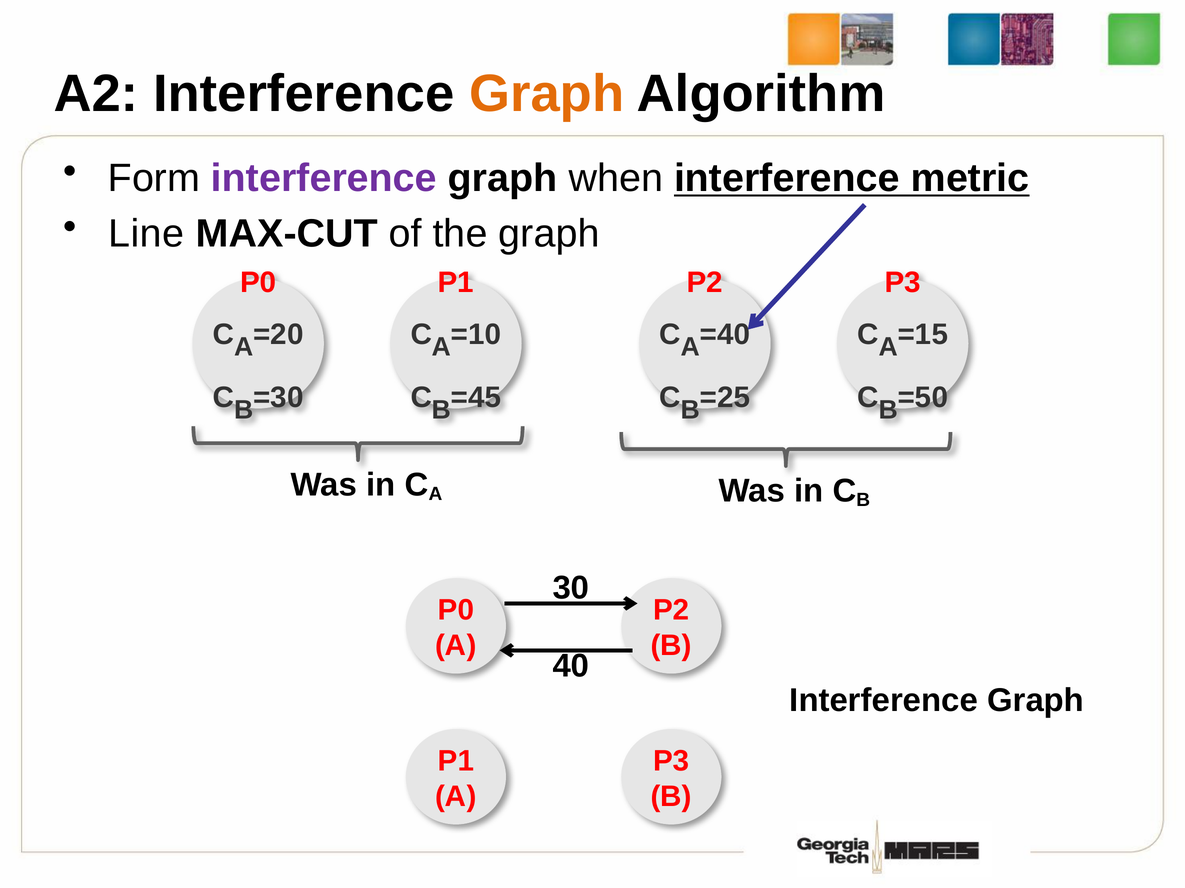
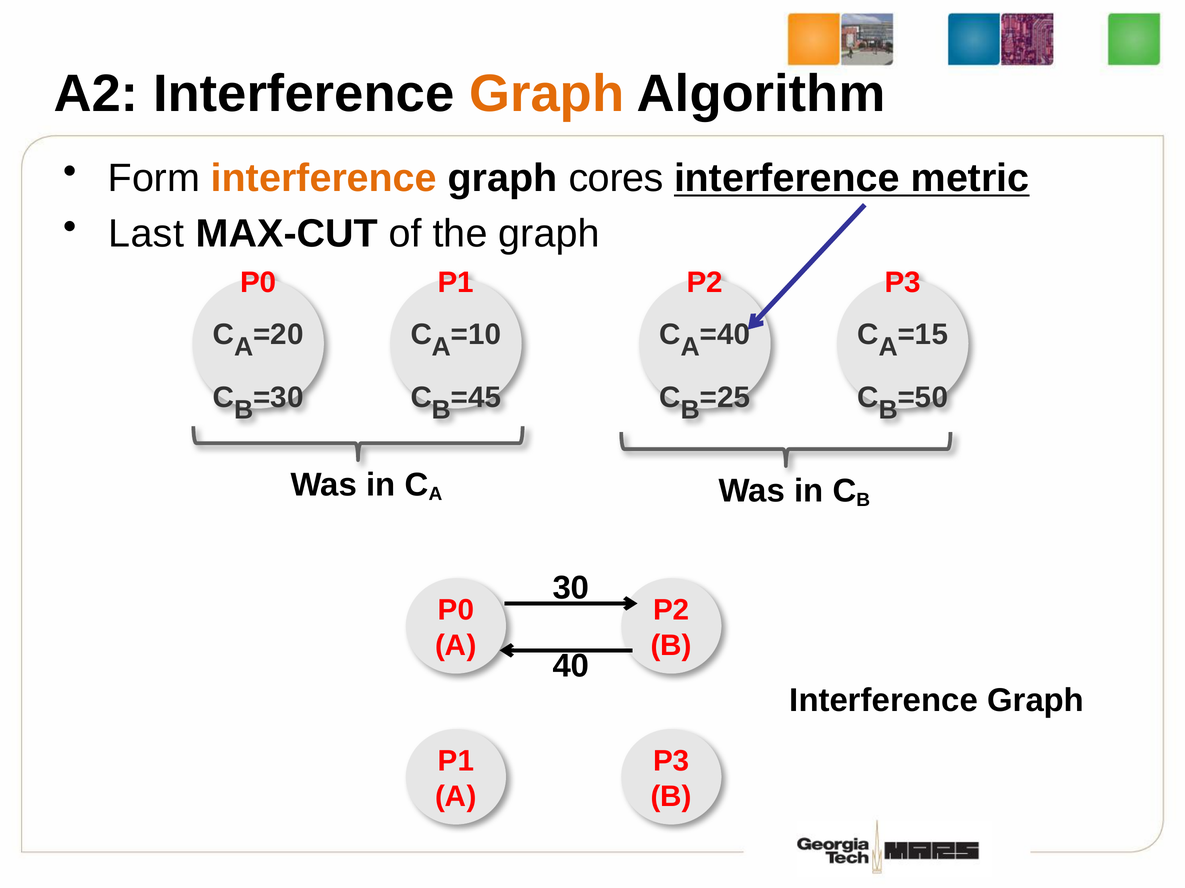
interference at (324, 178) colour: purple -> orange
when: when -> cores
Line: Line -> Last
